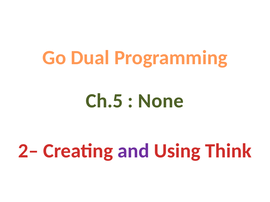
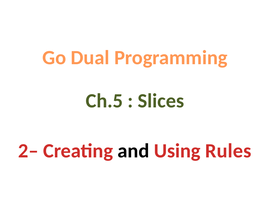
None: None -> Slices
and colour: purple -> black
Think: Think -> Rules
